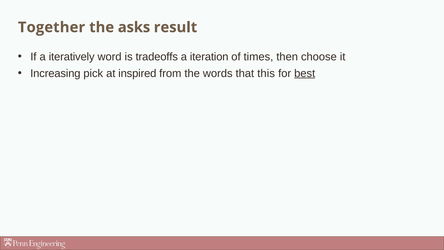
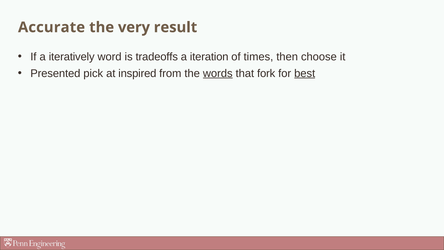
Together: Together -> Accurate
asks: asks -> very
Increasing: Increasing -> Presented
words underline: none -> present
this: this -> fork
